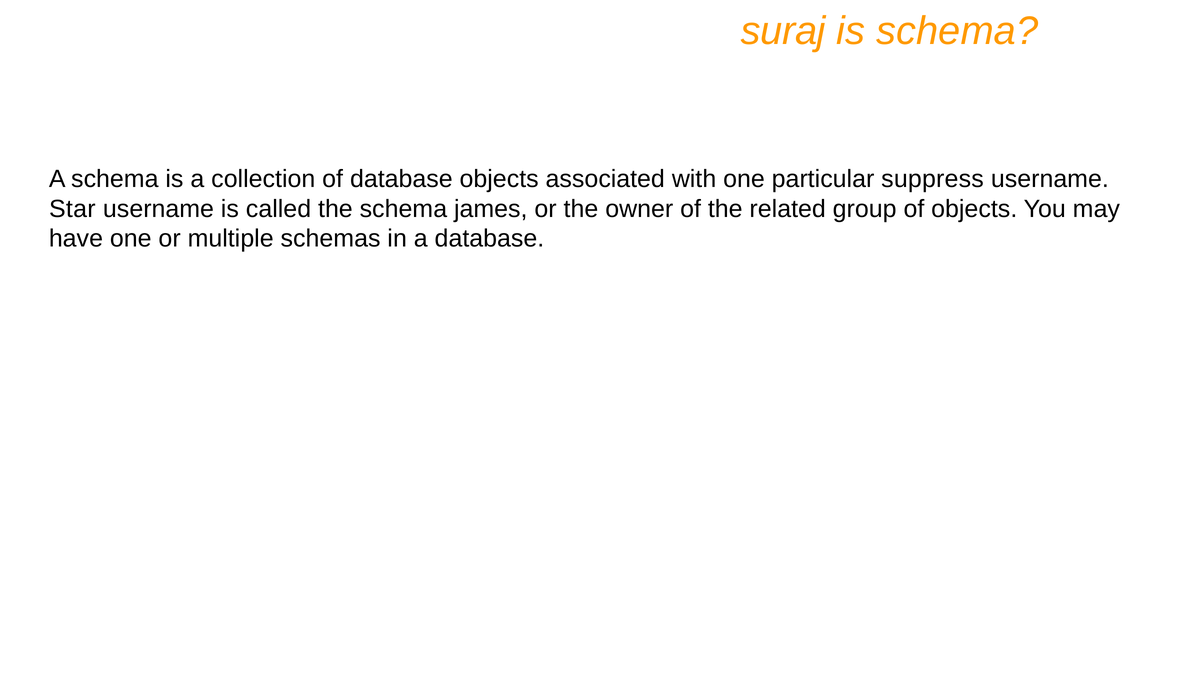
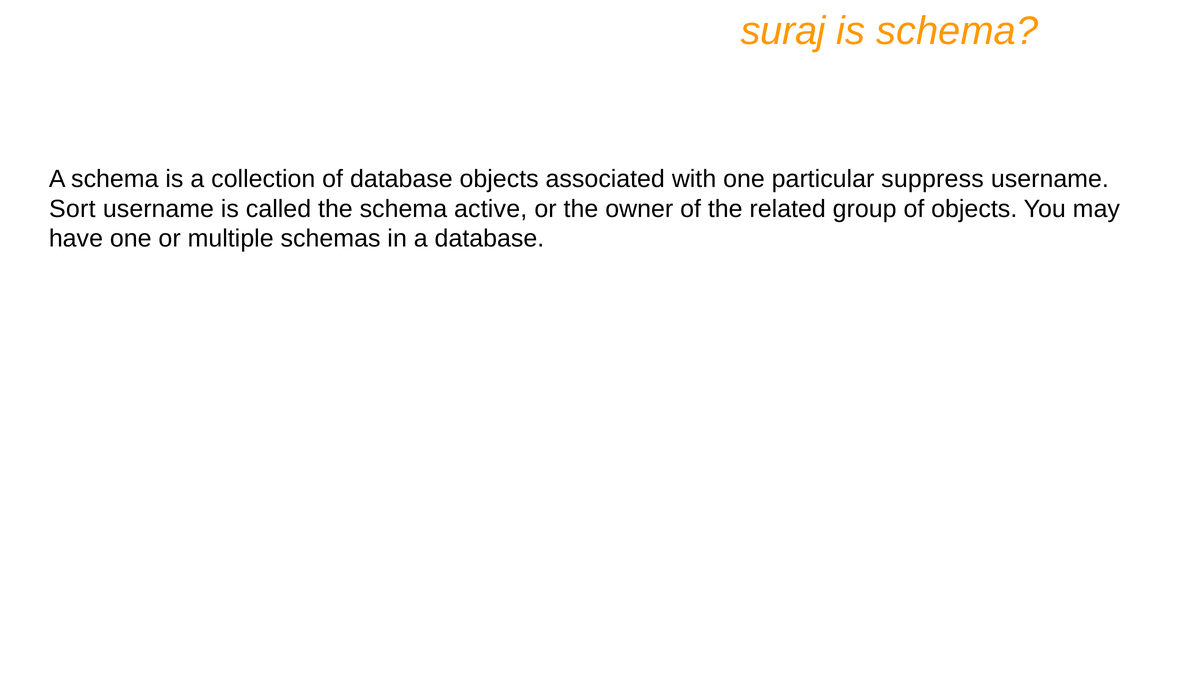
Star: Star -> Sort
james: james -> active
